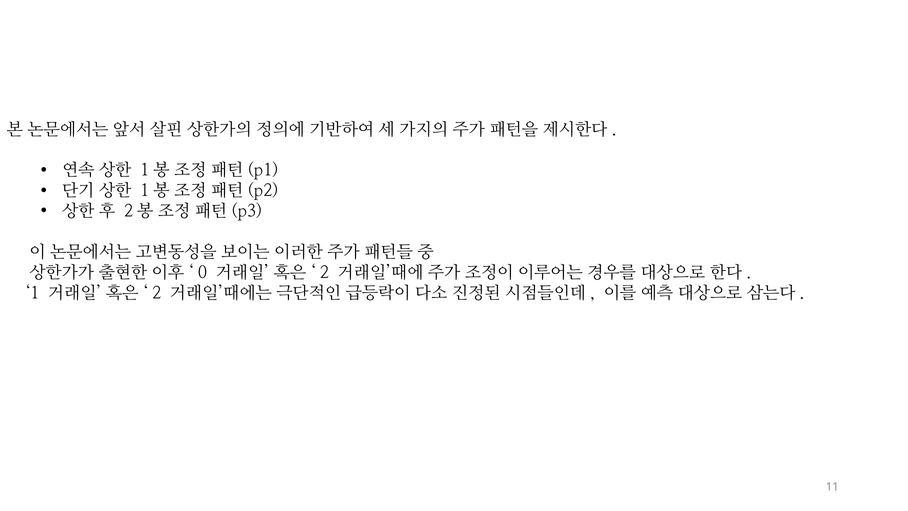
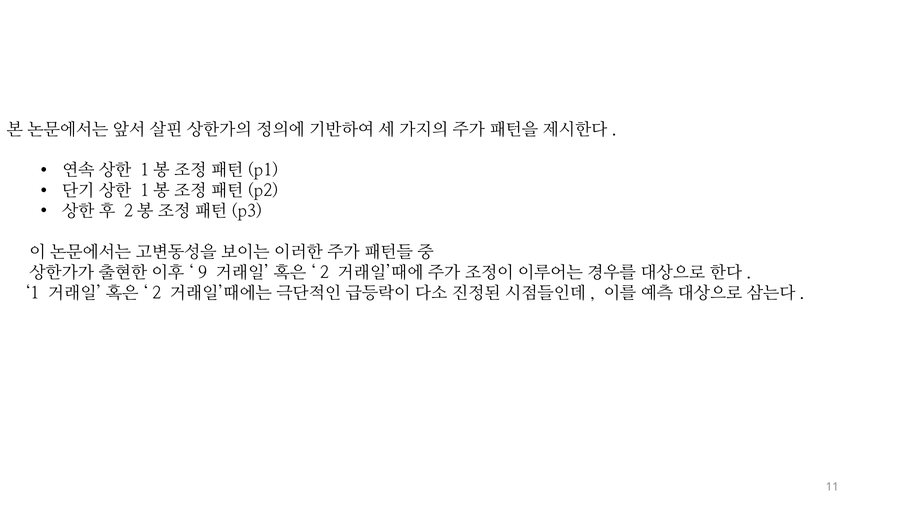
0: 0 -> 9
